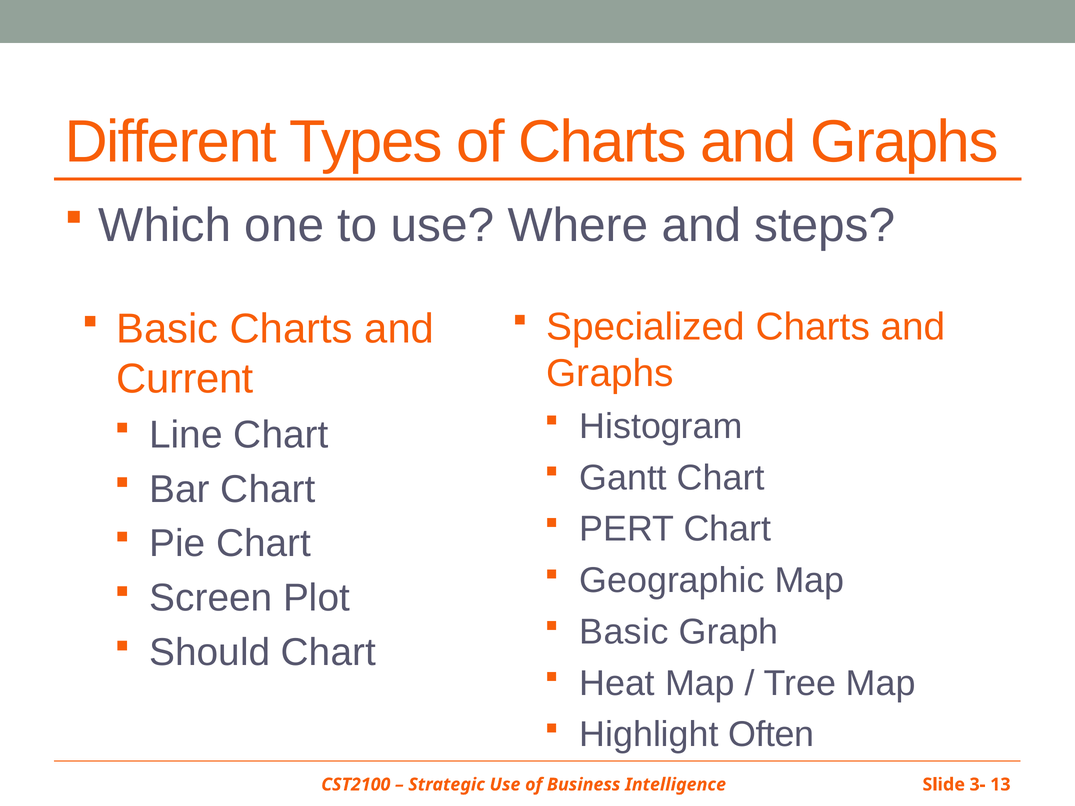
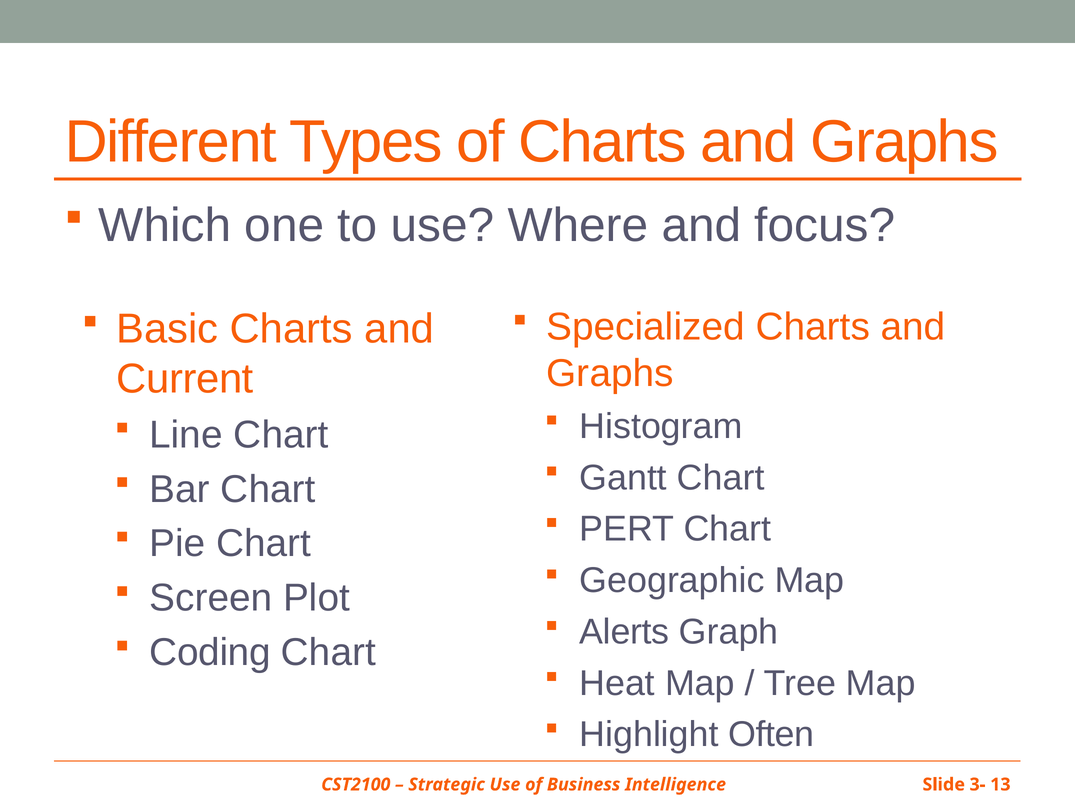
steps: steps -> focus
Basic at (624, 632): Basic -> Alerts
Should: Should -> Coding
